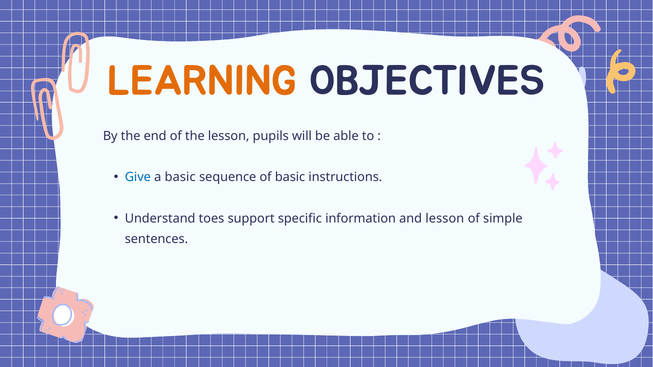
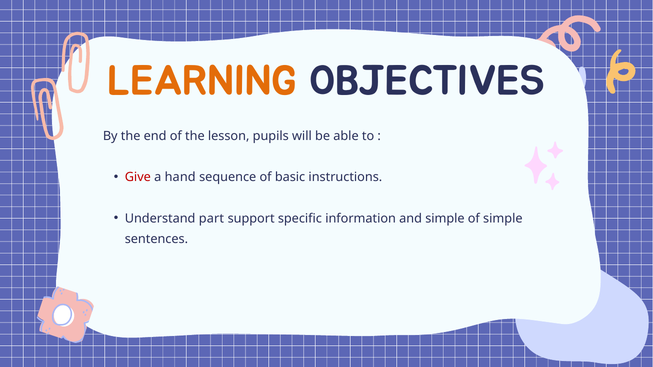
Give colour: blue -> red
a basic: basic -> hand
toes: toes -> part
and lesson: lesson -> simple
